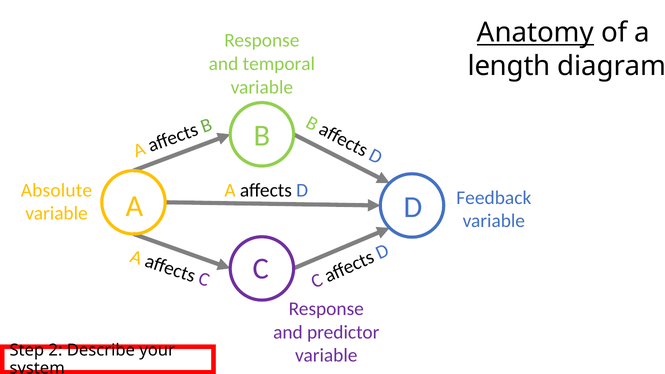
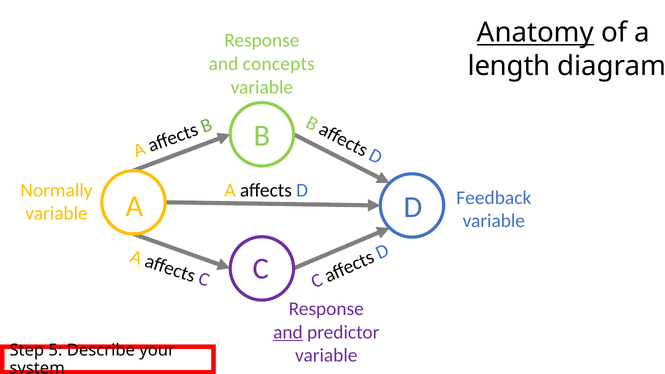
temporal: temporal -> concepts
Absolute: Absolute -> Normally
and at (288, 332) underline: none -> present
2: 2 -> 5
